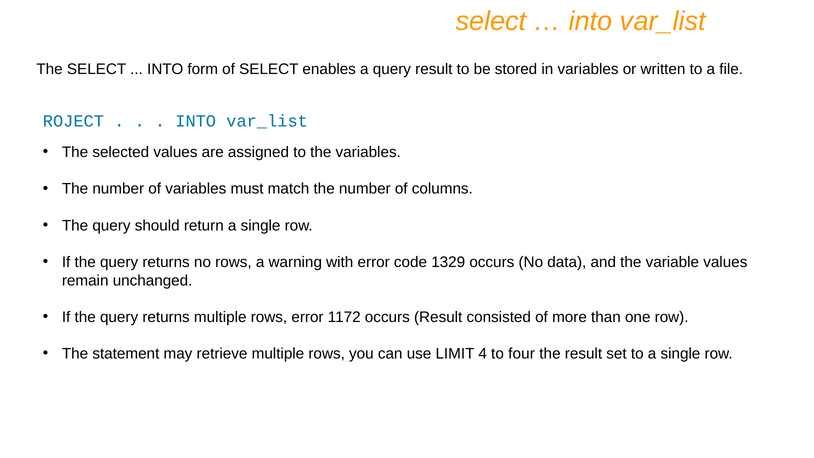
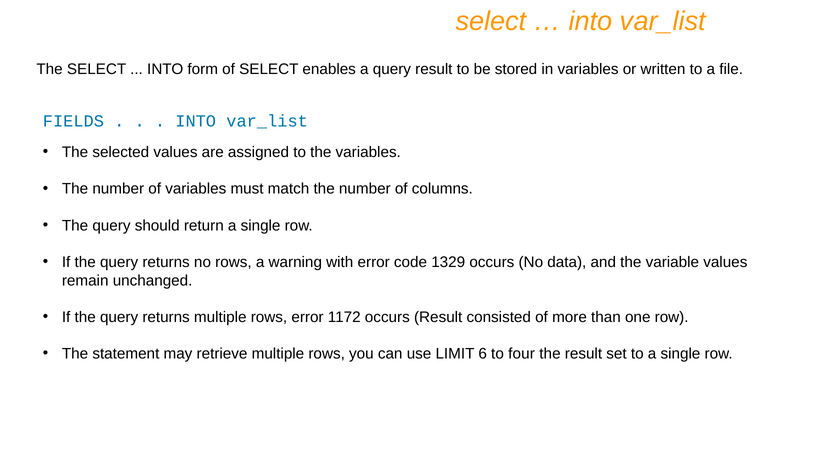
ROJECT: ROJECT -> FIELDS
4: 4 -> 6
